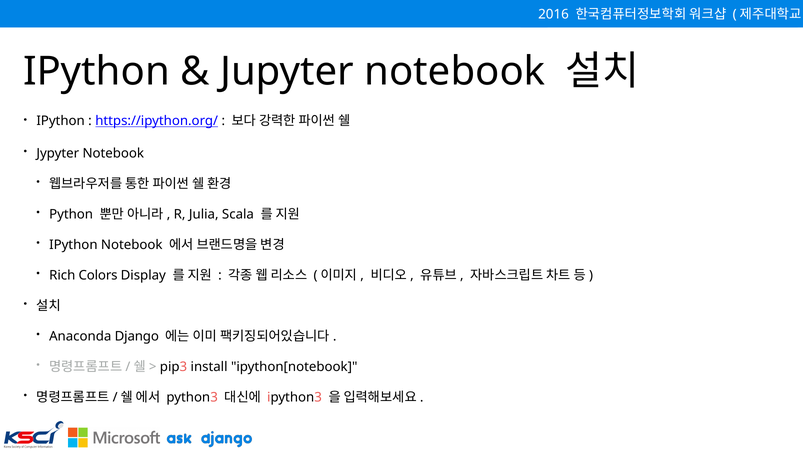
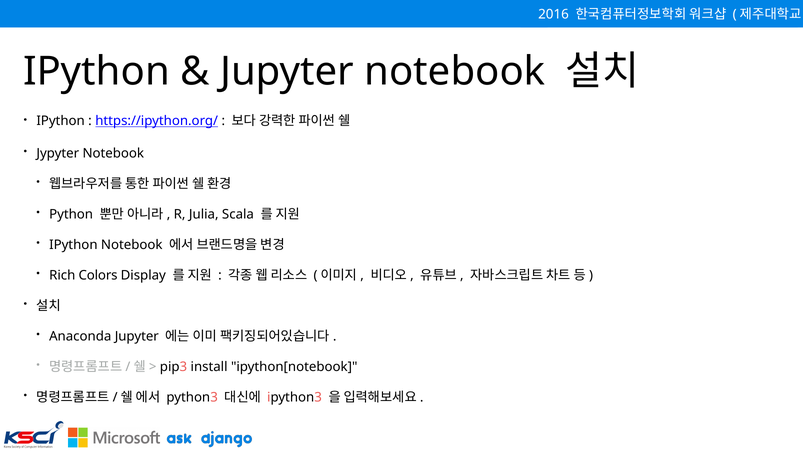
Anaconda Django: Django -> Jupyter
